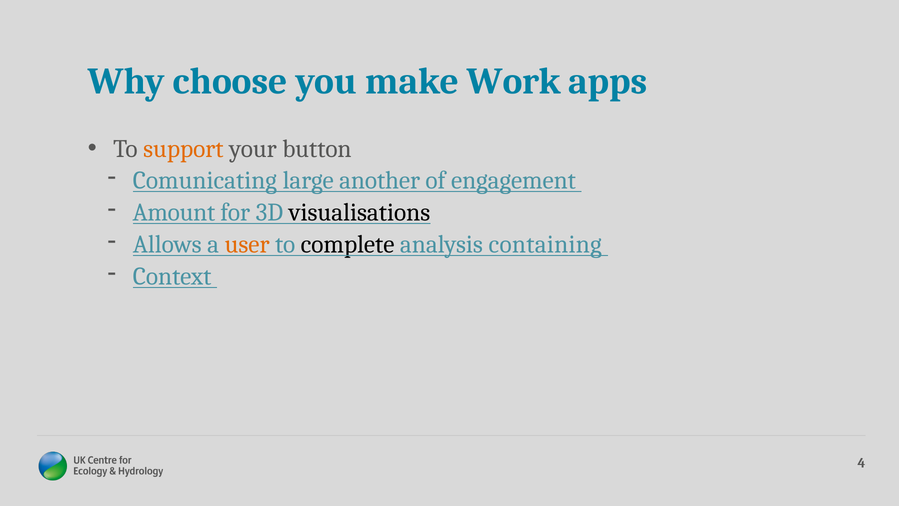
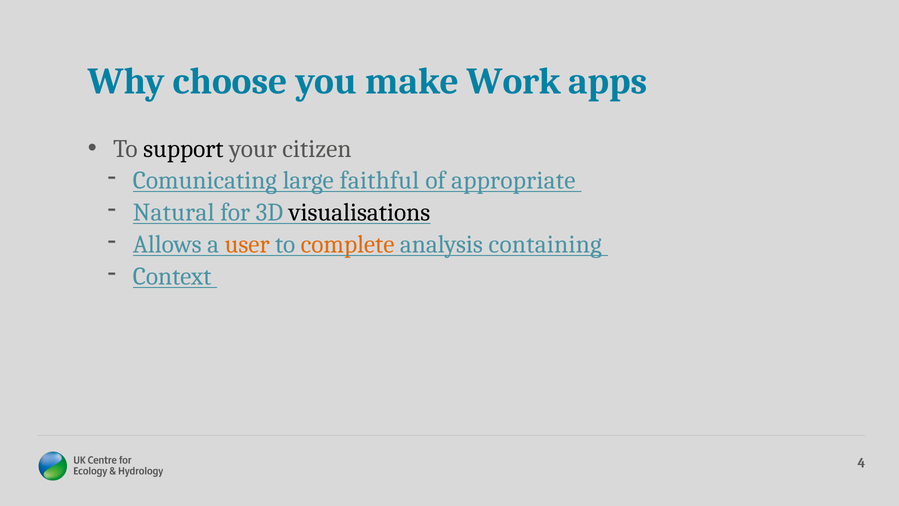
support colour: orange -> black
button: button -> citizen
another: another -> faithful
engagement: engagement -> appropriate
Amount: Amount -> Natural
complete colour: black -> orange
